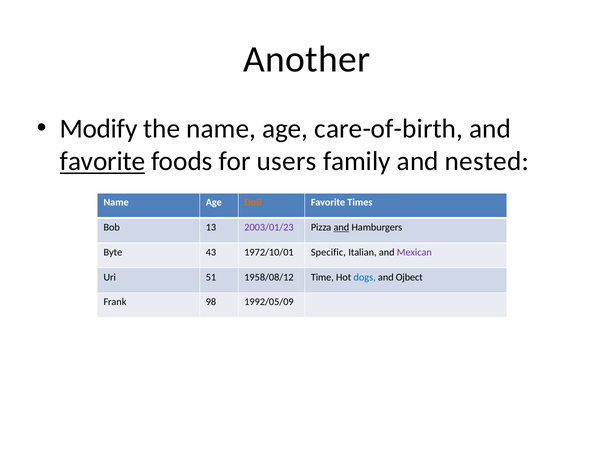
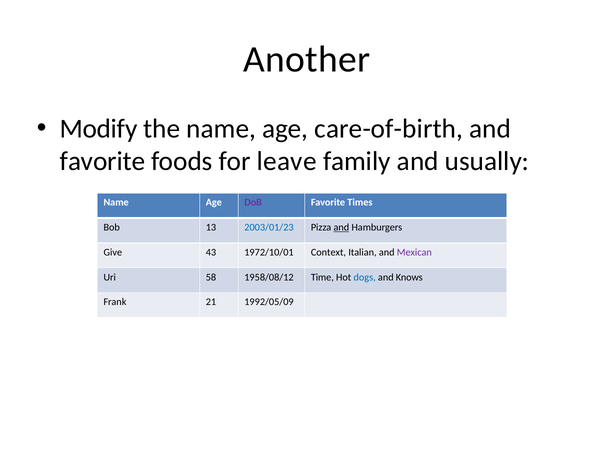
favorite at (102, 162) underline: present -> none
users: users -> leave
nested: nested -> usually
DoB colour: orange -> purple
2003/01/23 colour: purple -> blue
Byte: Byte -> Give
Specific: Specific -> Context
51: 51 -> 58
Ojbect: Ojbect -> Knows
98: 98 -> 21
